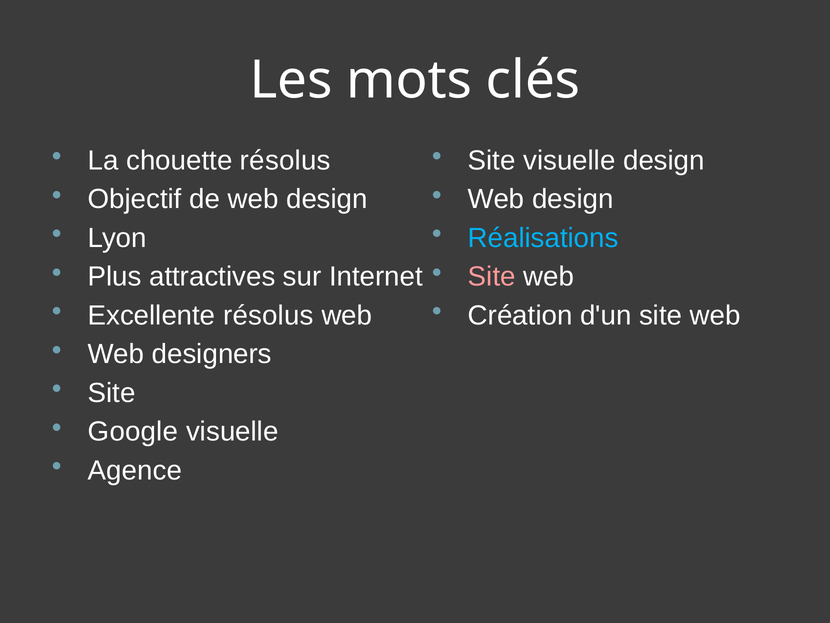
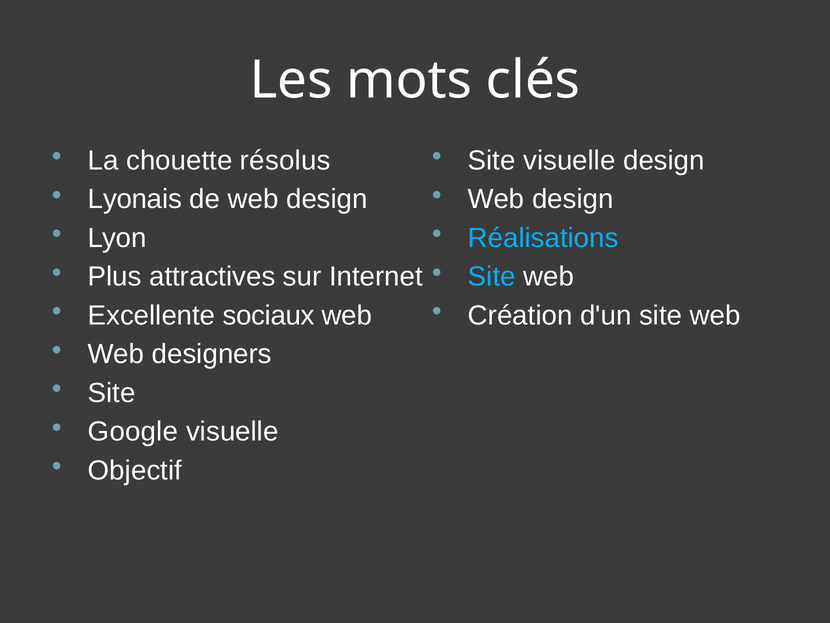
Objectif: Objectif -> Lyonais
Site at (492, 276) colour: pink -> light blue
Excellente résolus: résolus -> sociaux
Agence: Agence -> Objectif
